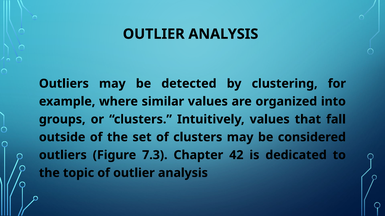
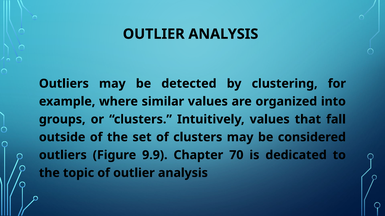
7.3: 7.3 -> 9.9
42: 42 -> 70
